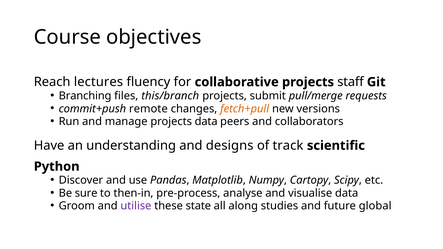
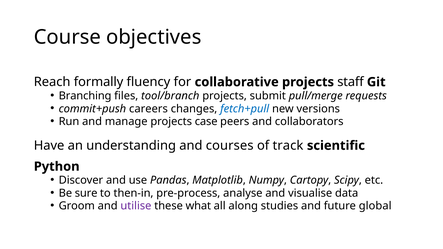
lectures: lectures -> formally
this/branch: this/branch -> tool/branch
remote: remote -> careers
fetch+pull colour: orange -> blue
projects data: data -> case
designs: designs -> courses
state: state -> what
